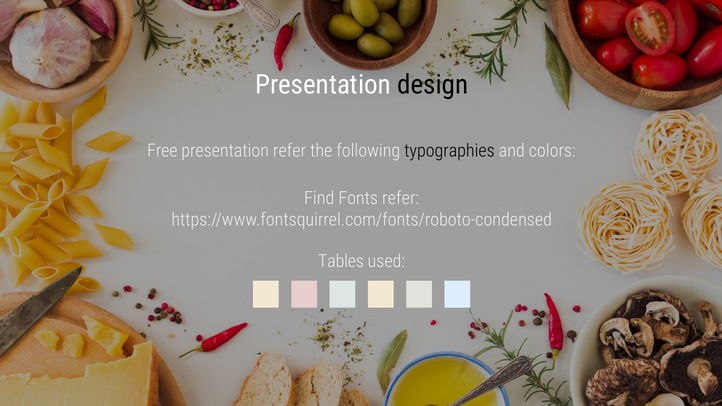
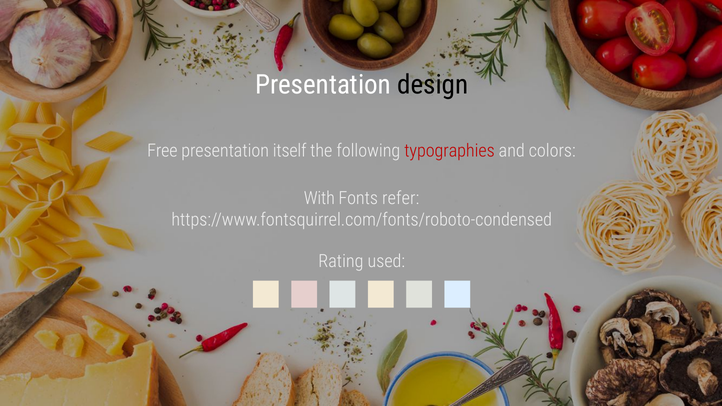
presentation refer: refer -> itself
typographies colour: black -> red
Find: Find -> With
Tables: Tables -> Rating
